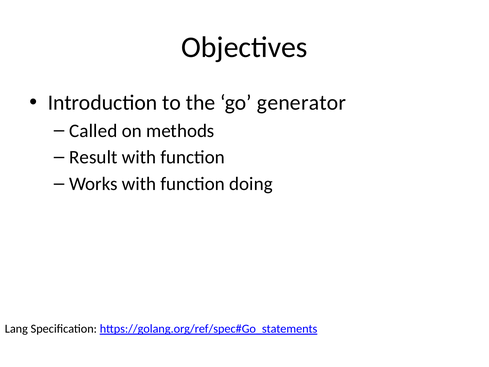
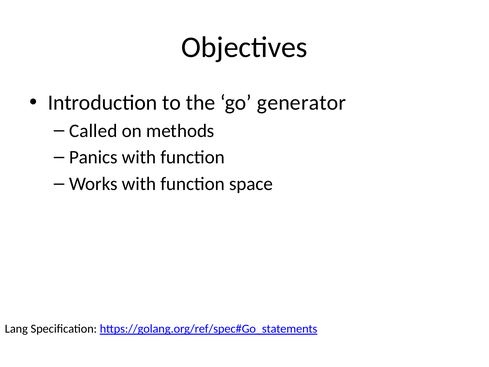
Result: Result -> Panics
doing: doing -> space
